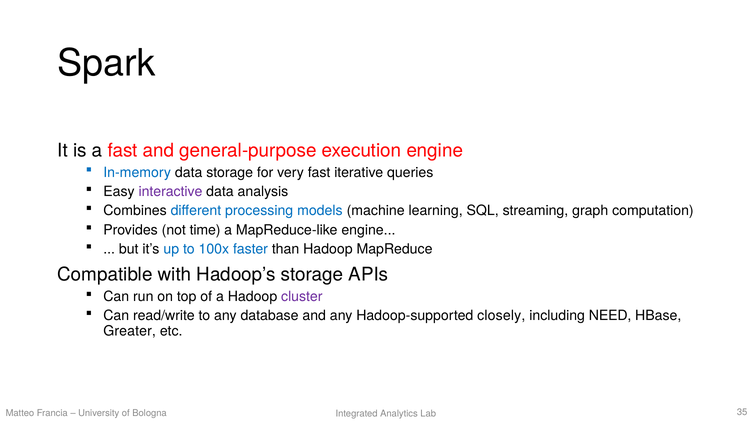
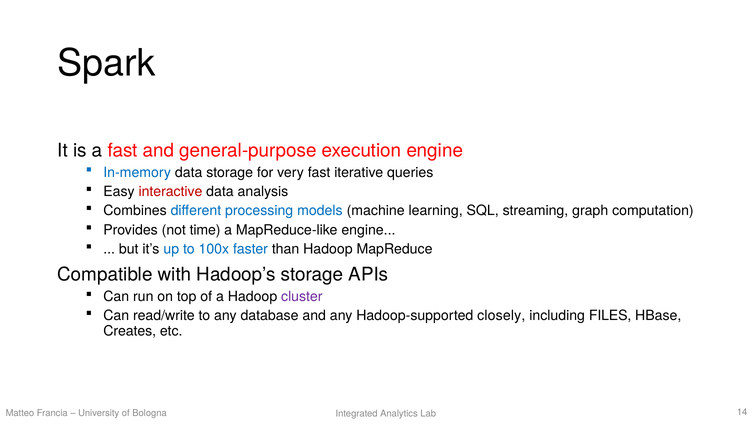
interactive colour: purple -> red
NEED: NEED -> FILES
Greater: Greater -> Creates
35: 35 -> 14
